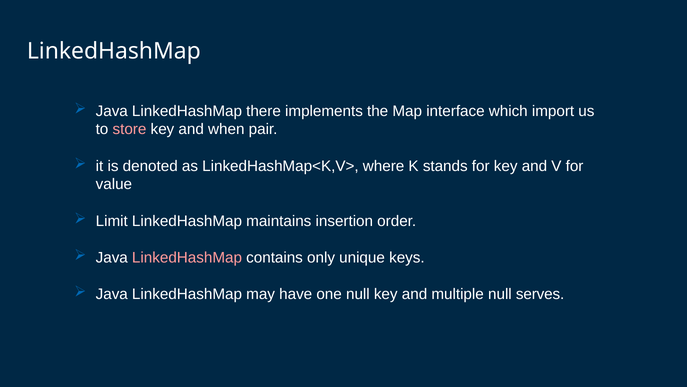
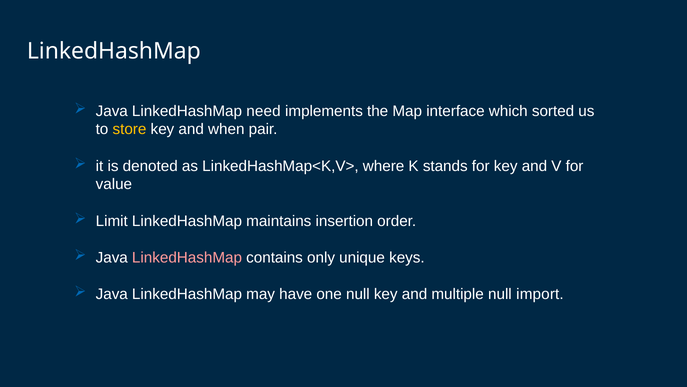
there: there -> need
import: import -> sorted
store colour: pink -> yellow
serves: serves -> import
